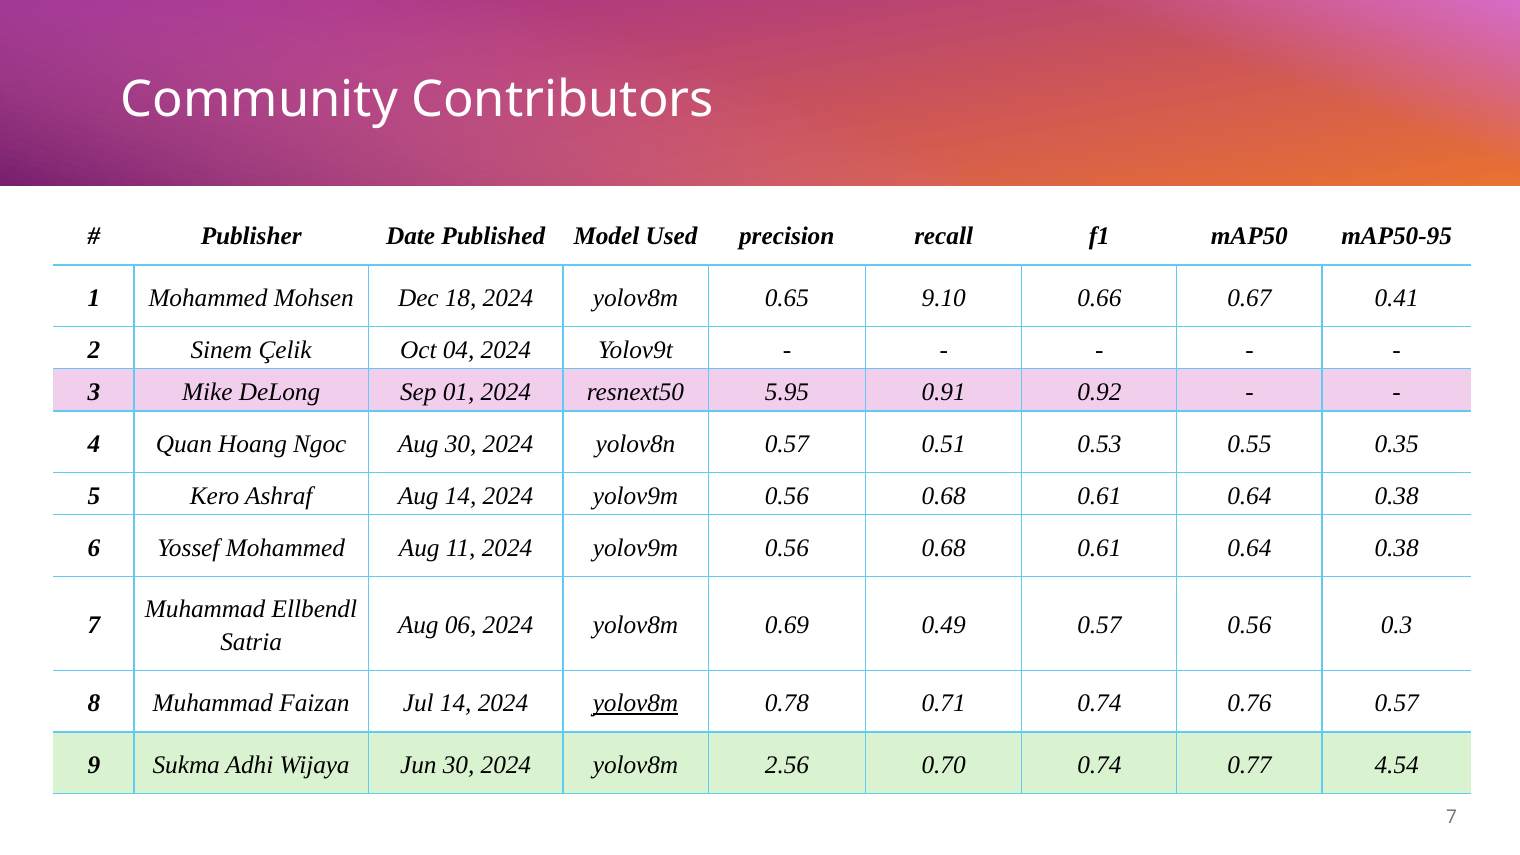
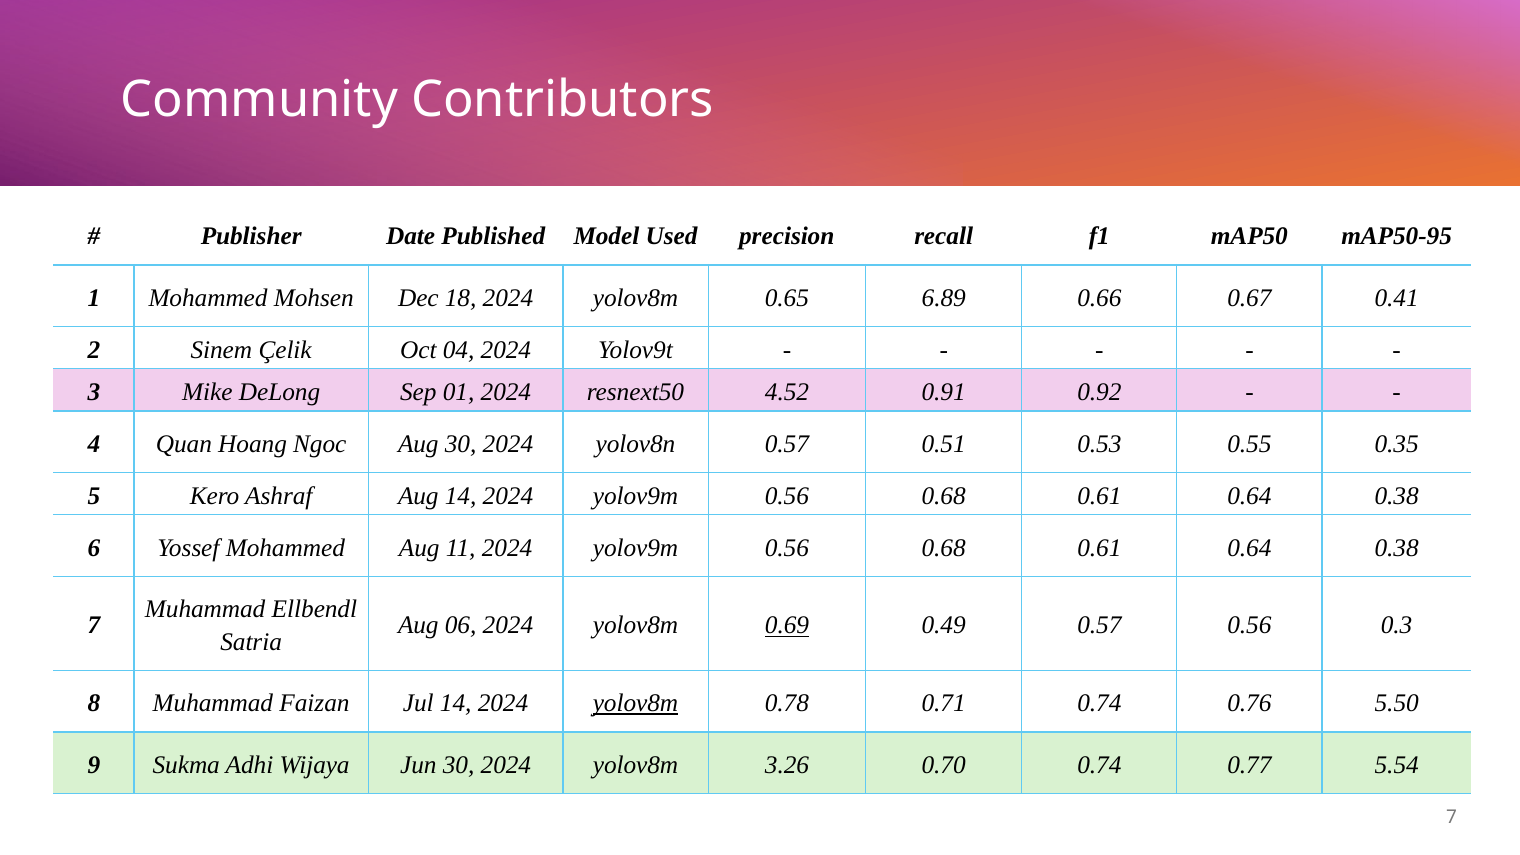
9.10: 9.10 -> 6.89
5.95: 5.95 -> 4.52
0.69 underline: none -> present
0.76 0.57: 0.57 -> 5.50
2.56: 2.56 -> 3.26
4.54: 4.54 -> 5.54
